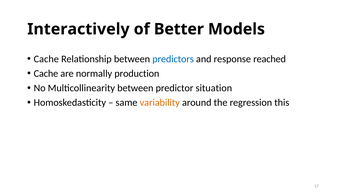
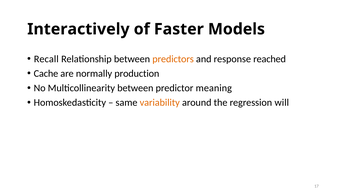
Better: Better -> Faster
Cache at (46, 59): Cache -> Recall
predictors colour: blue -> orange
situation: situation -> meaning
this: this -> will
